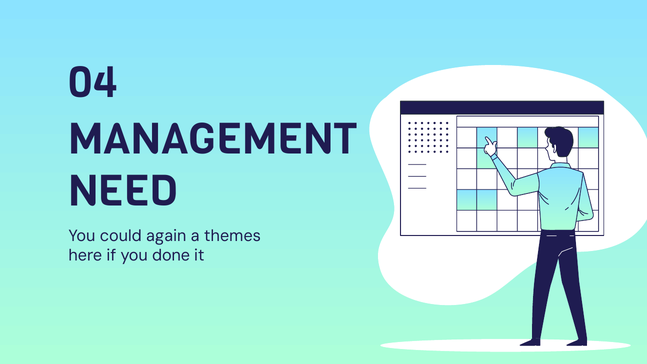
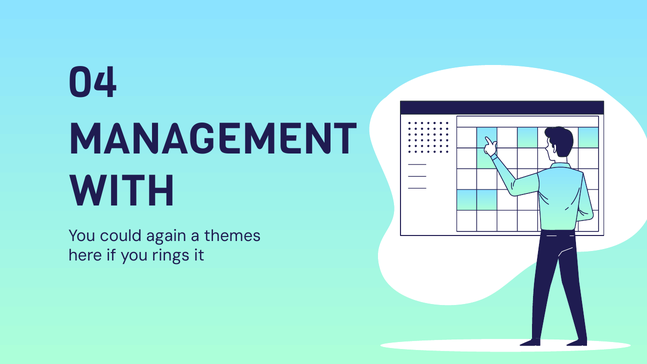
NEED: NEED -> WITH
done: done -> rings
